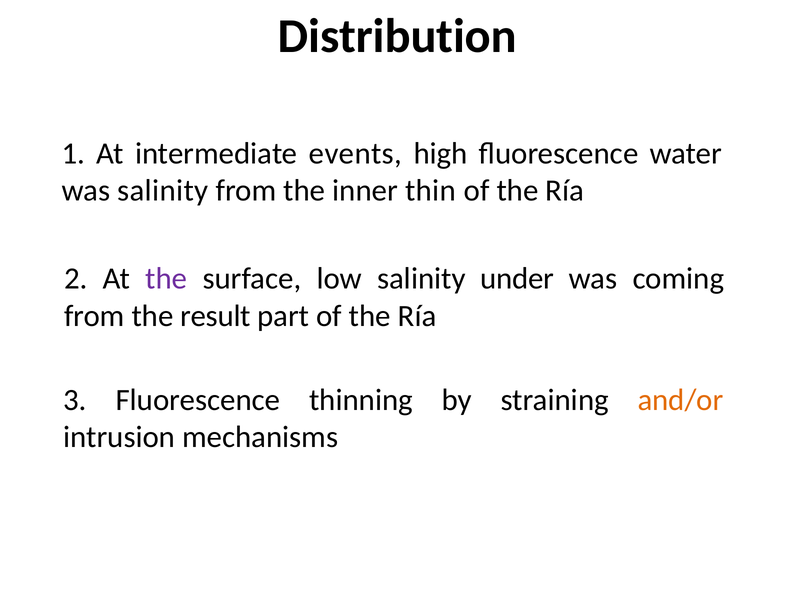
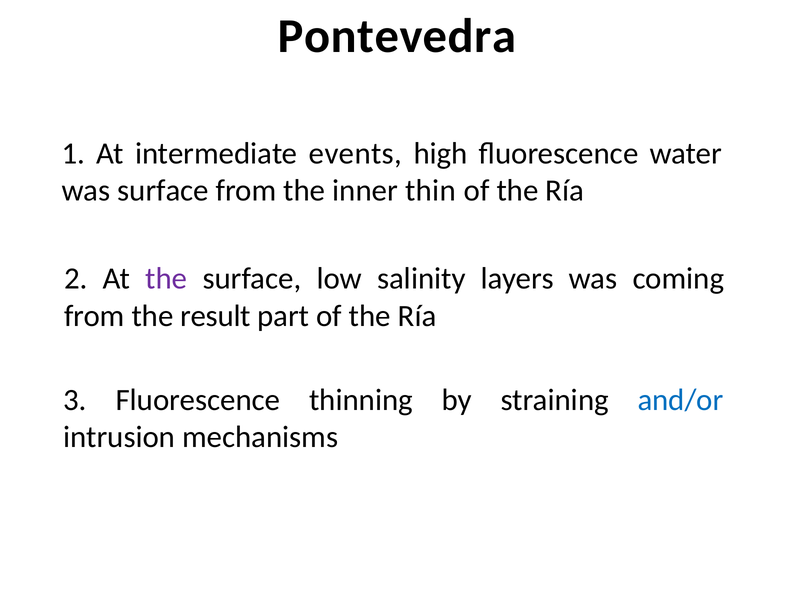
Distribution: Distribution -> Pontevedra
was salinity: salinity -> surface
under: under -> layers
and/or colour: orange -> blue
